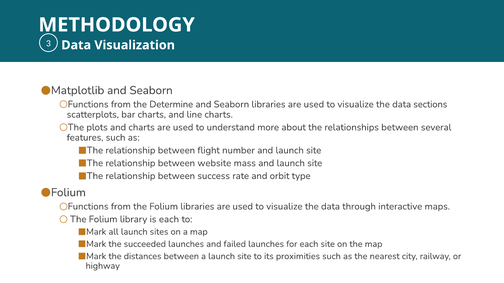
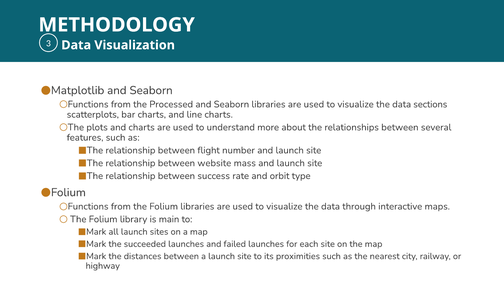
Determine: Determine -> Processed
is each: each -> main
